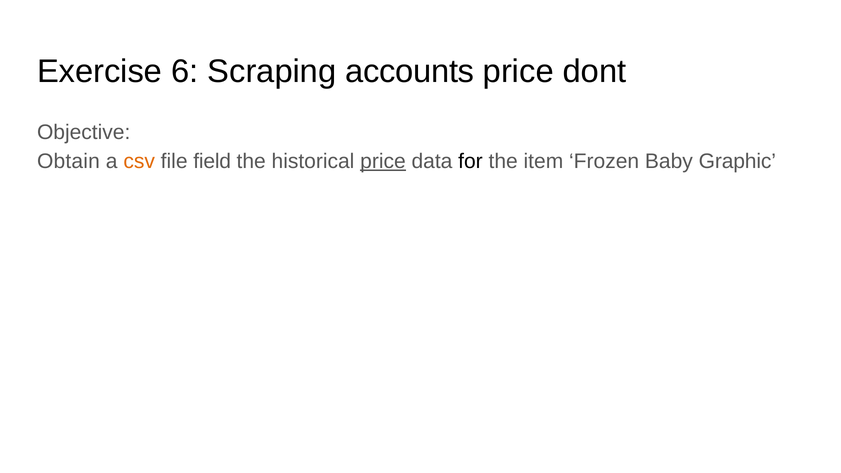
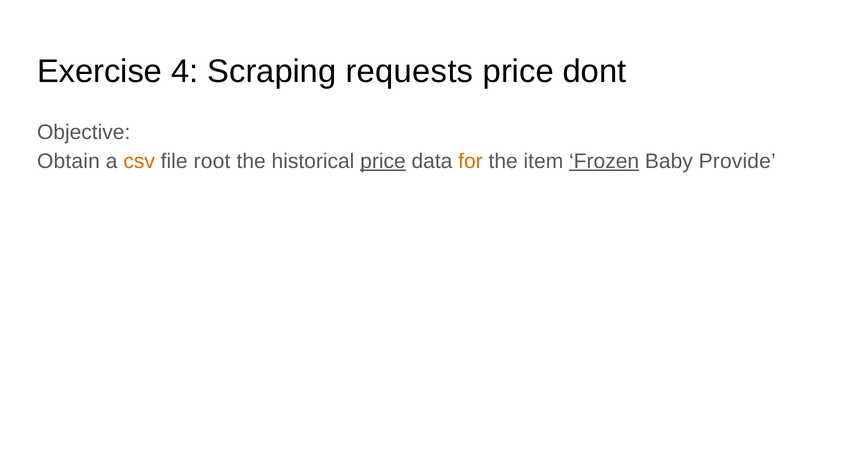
6: 6 -> 4
accounts: accounts -> requests
field: field -> root
for colour: black -> orange
Frozen underline: none -> present
Graphic: Graphic -> Provide
